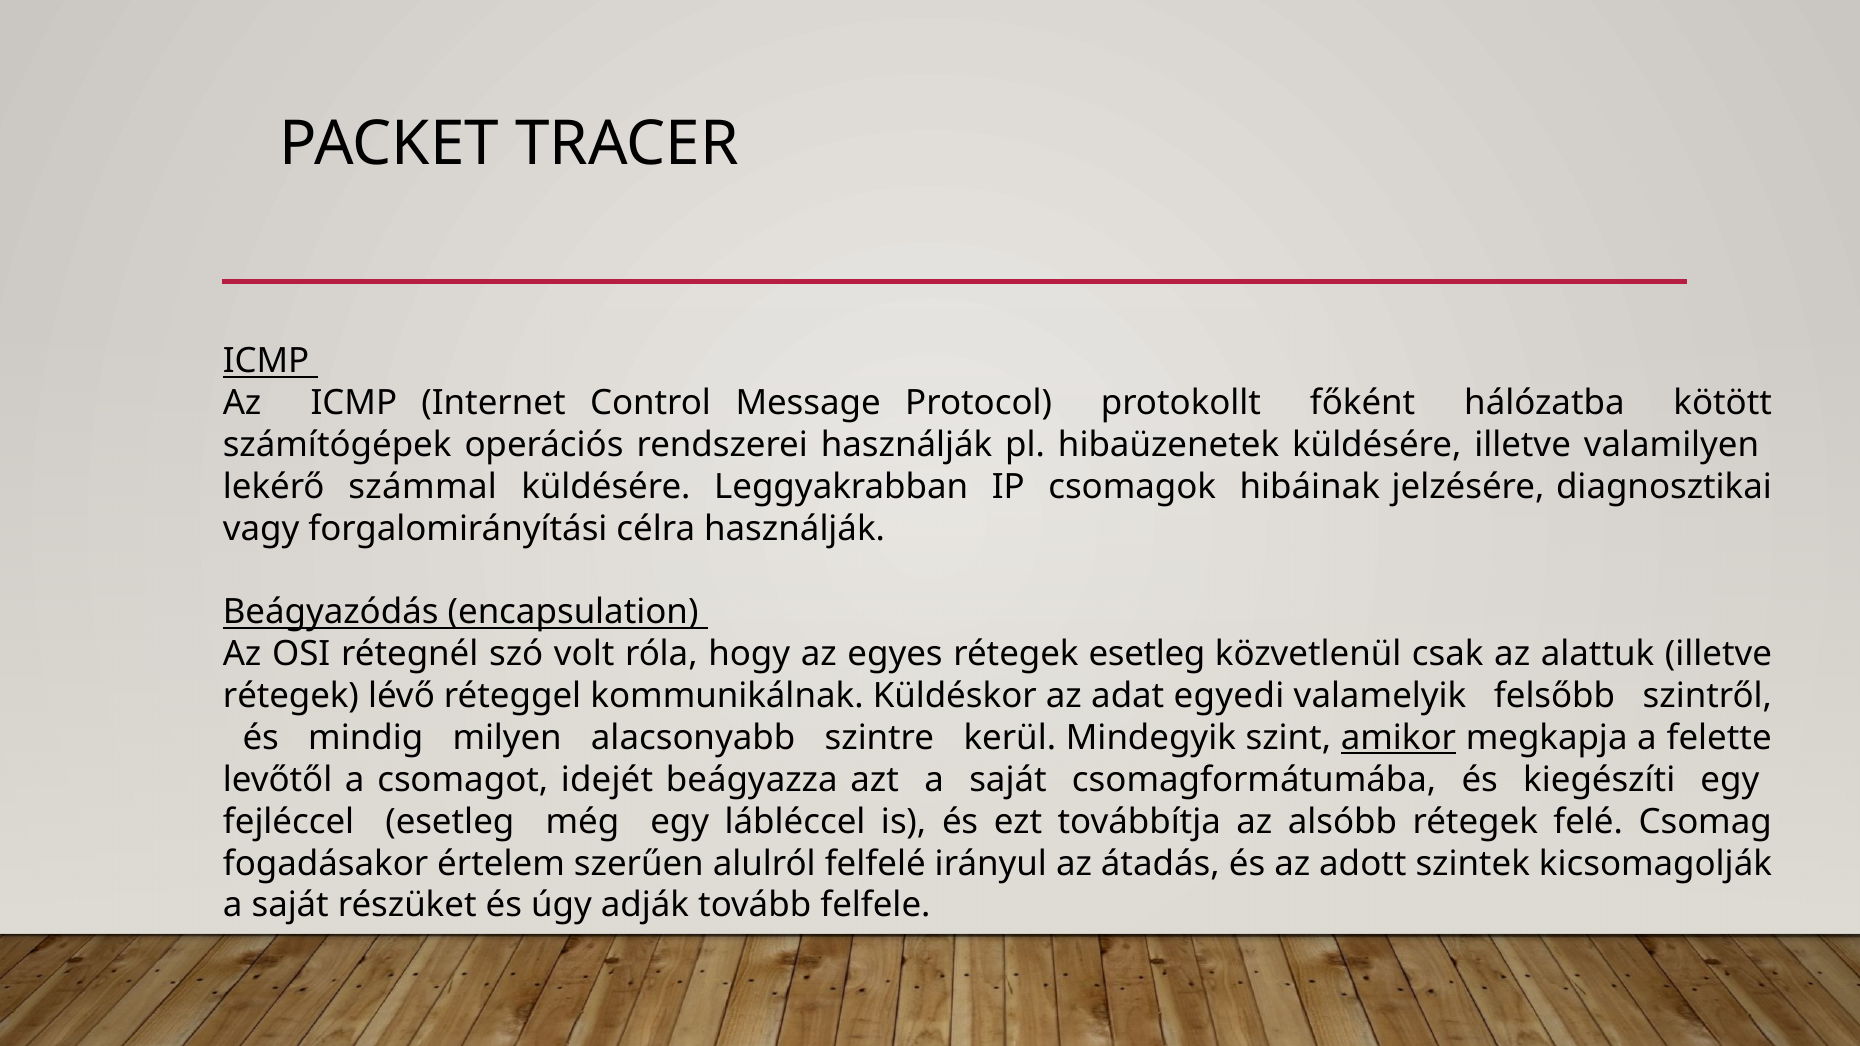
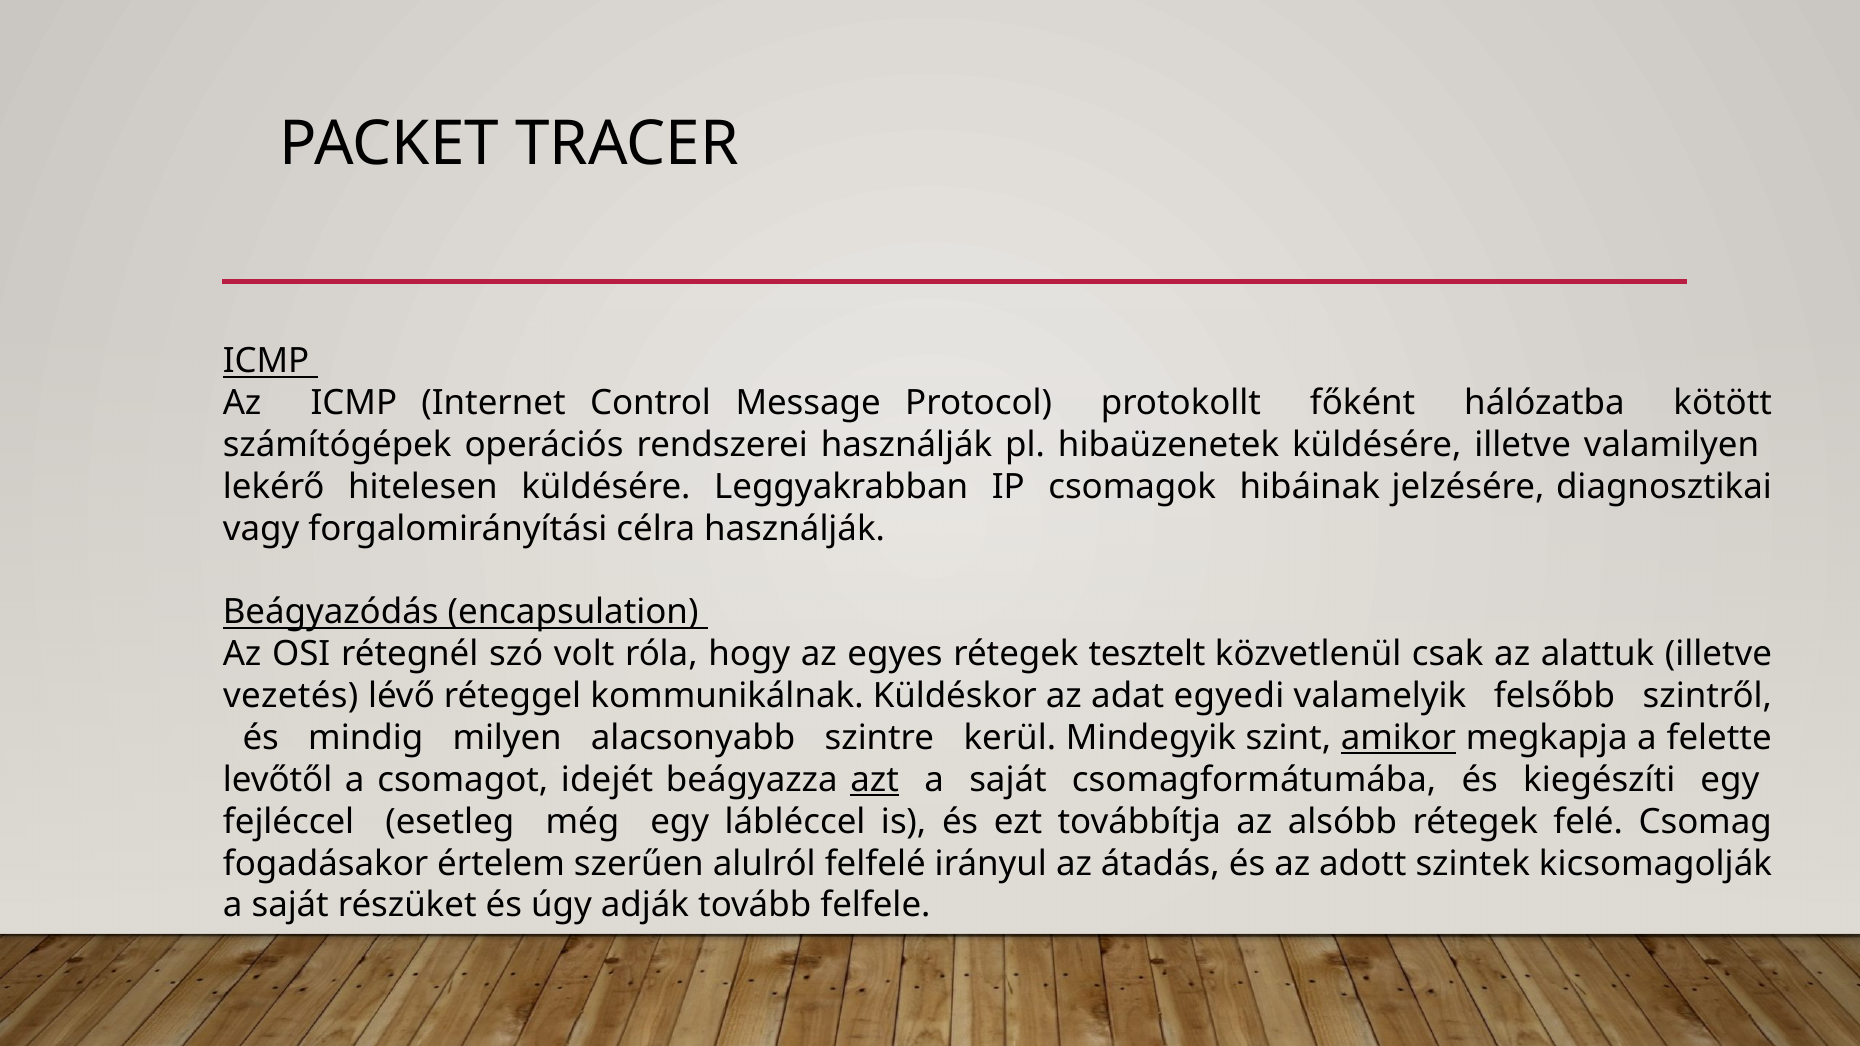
számmal: számmal -> hitelesen
rétegek esetleg: esetleg -> tesztelt
rétegek at (291, 696): rétegek -> vezetés
azt underline: none -> present
